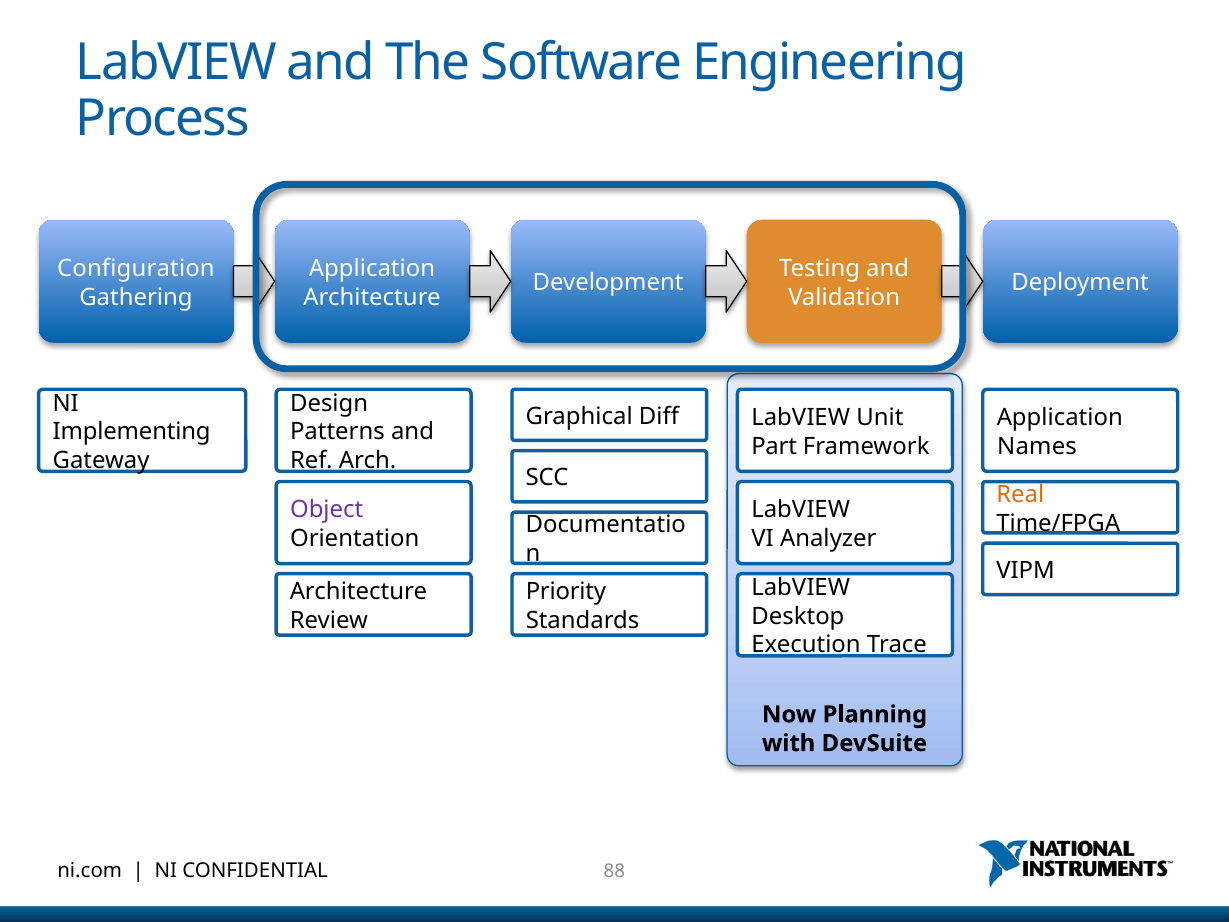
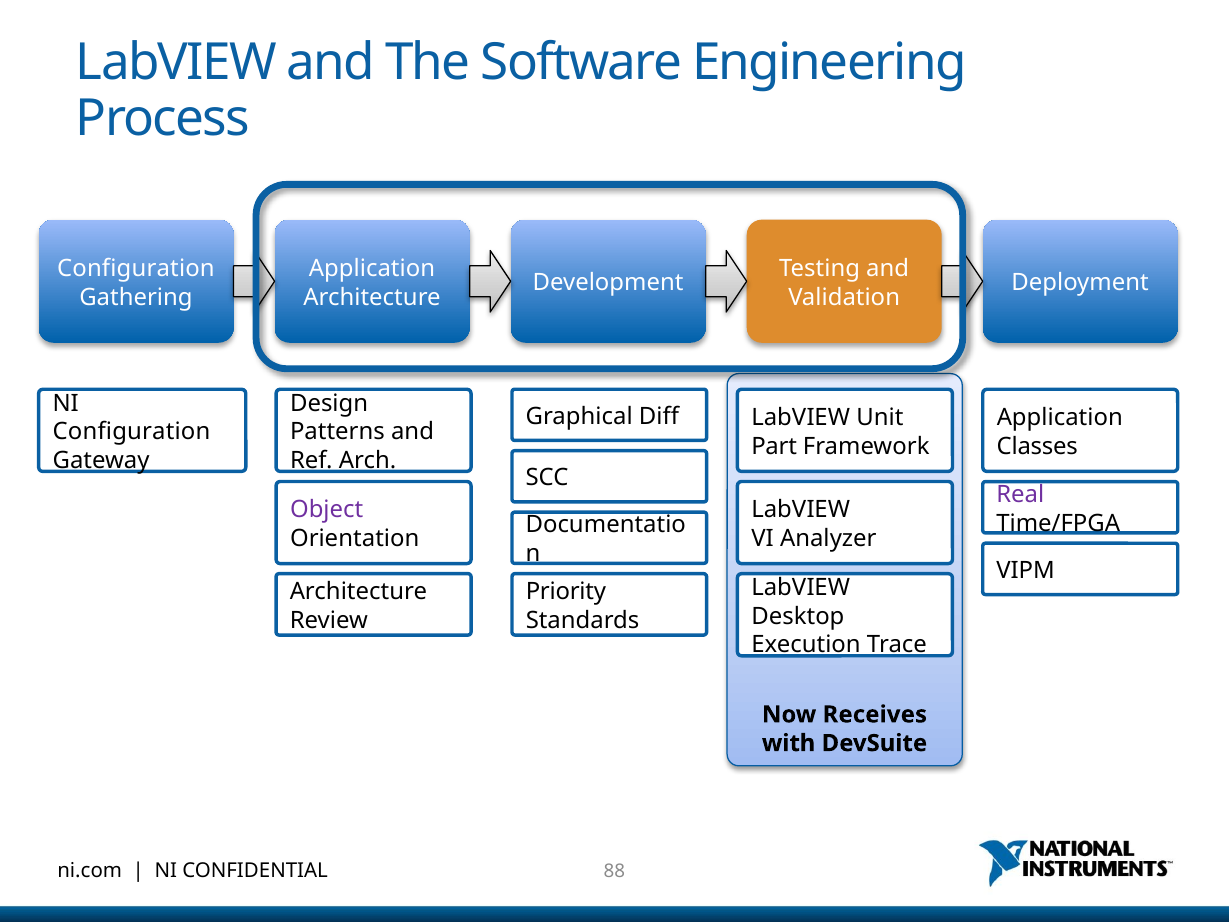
Implementing at (132, 432): Implementing -> Configuration
Names: Names -> Classes
Real colour: orange -> purple
Planning: Planning -> Receives
